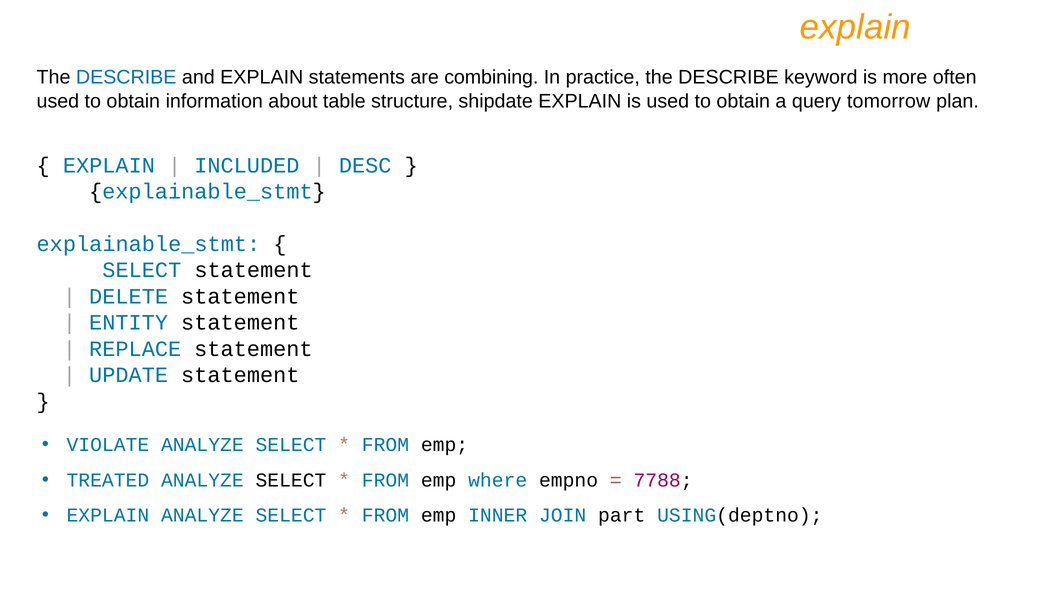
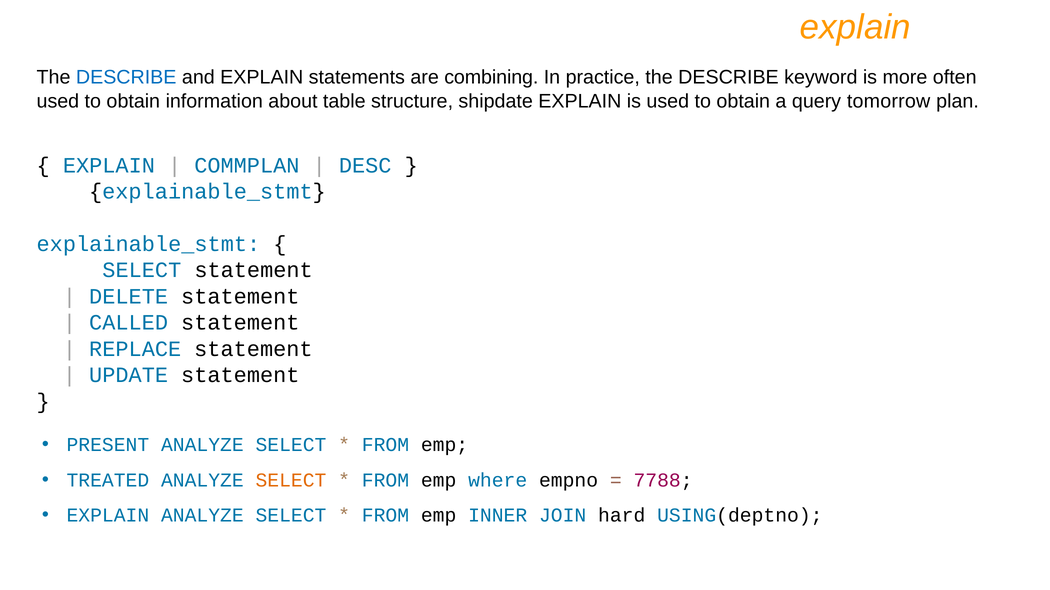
INCLUDED: INCLUDED -> COMMPLAN
ENTITY: ENTITY -> CALLED
VIOLATE: VIOLATE -> PRESENT
SELECT at (291, 481) colour: black -> orange
part: part -> hard
